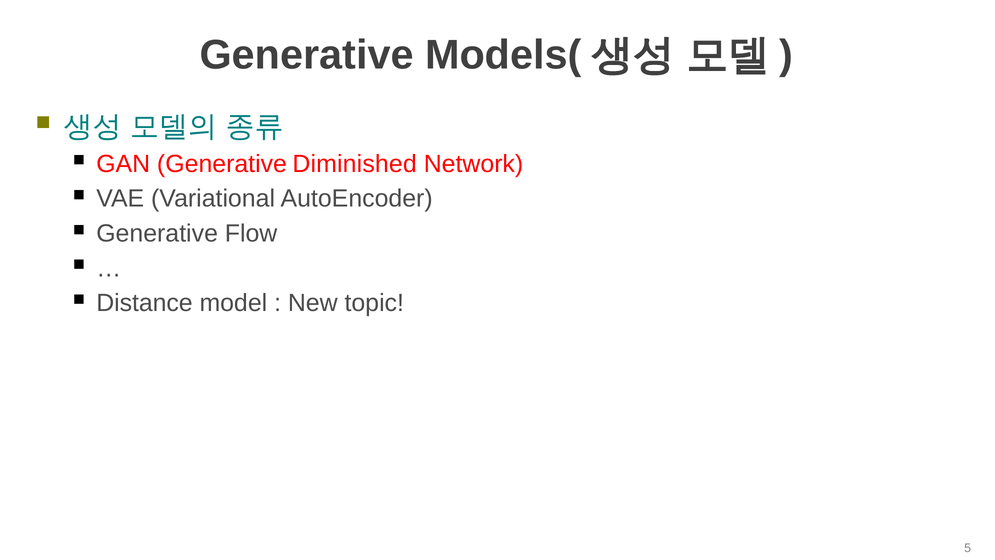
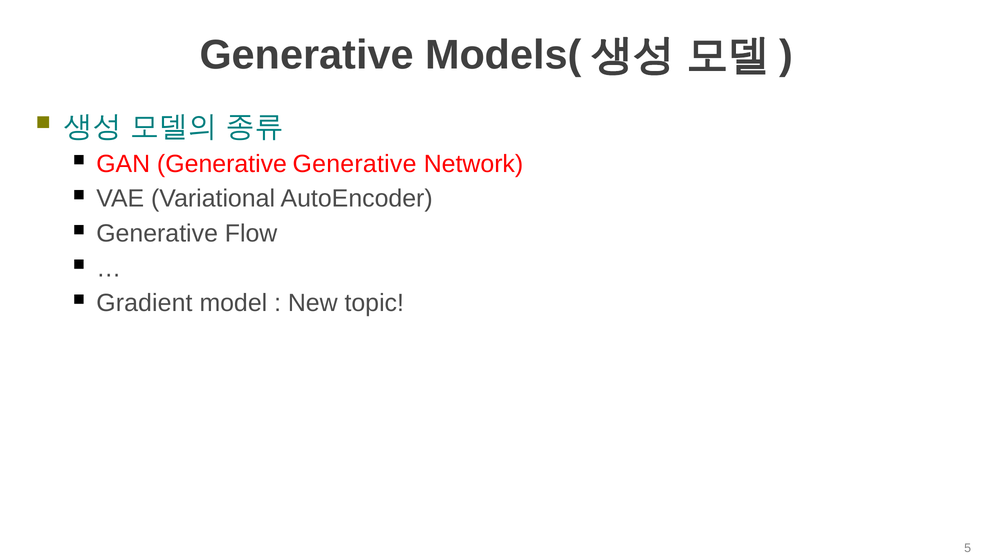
Generative Diminished: Diminished -> Generative
Distance: Distance -> Gradient
